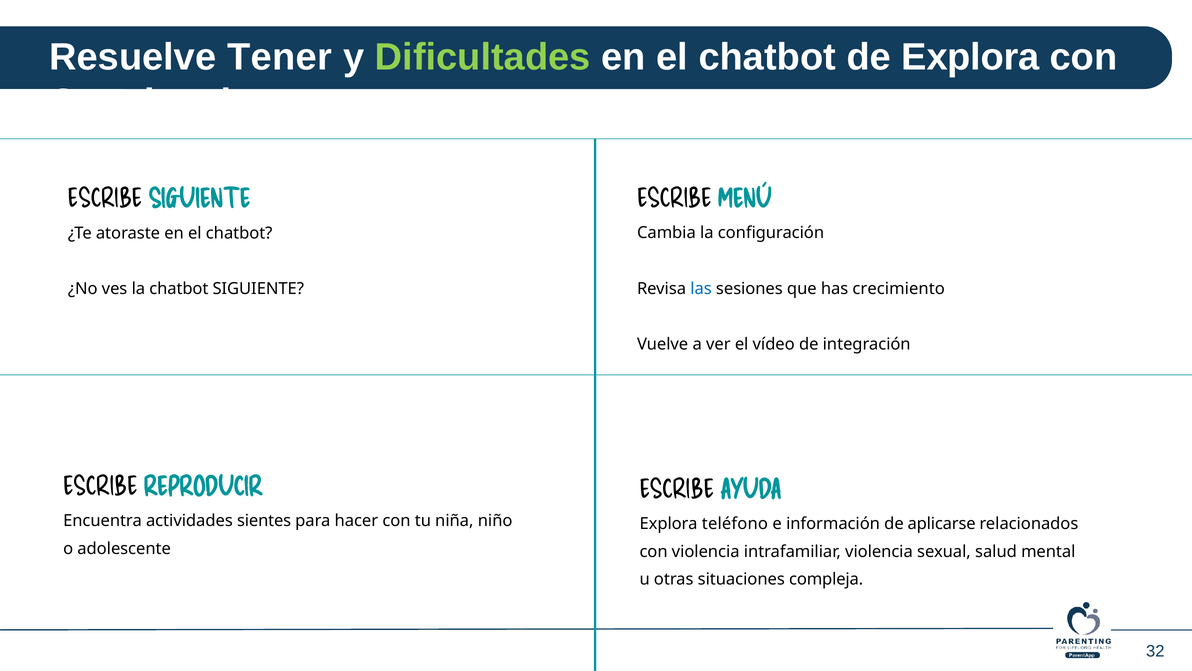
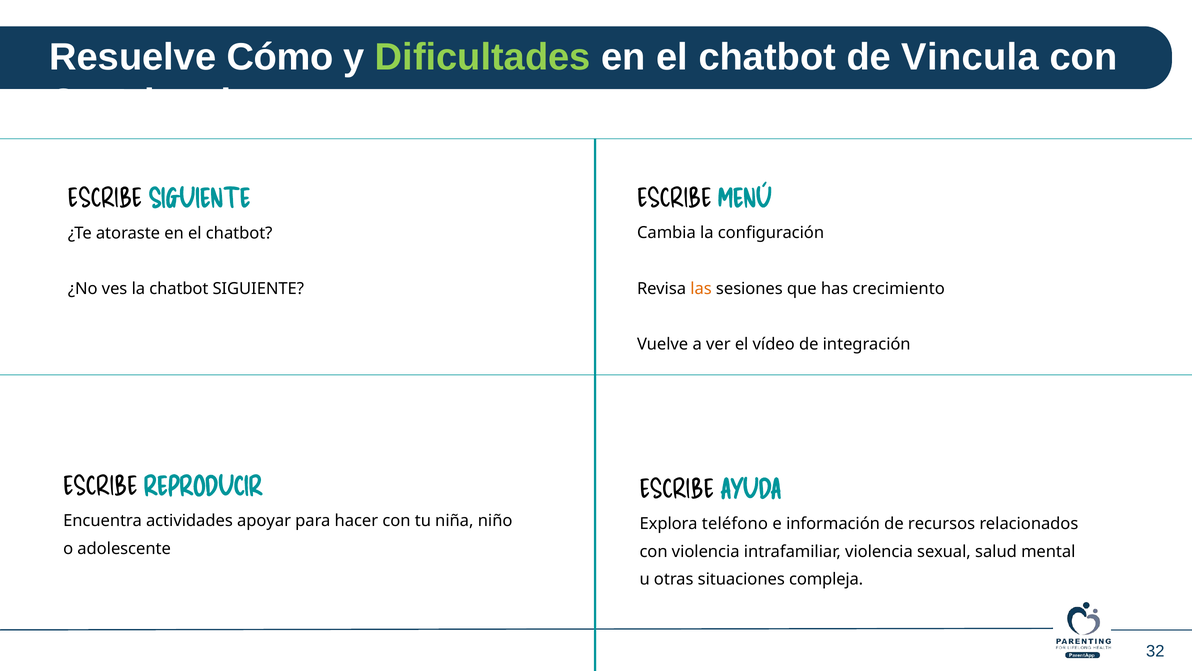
Tener: Tener -> Cómo
de Explora: Explora -> Vincula
las colour: blue -> orange
sientes: sientes -> apoyar
aplicarse: aplicarse -> recursos
